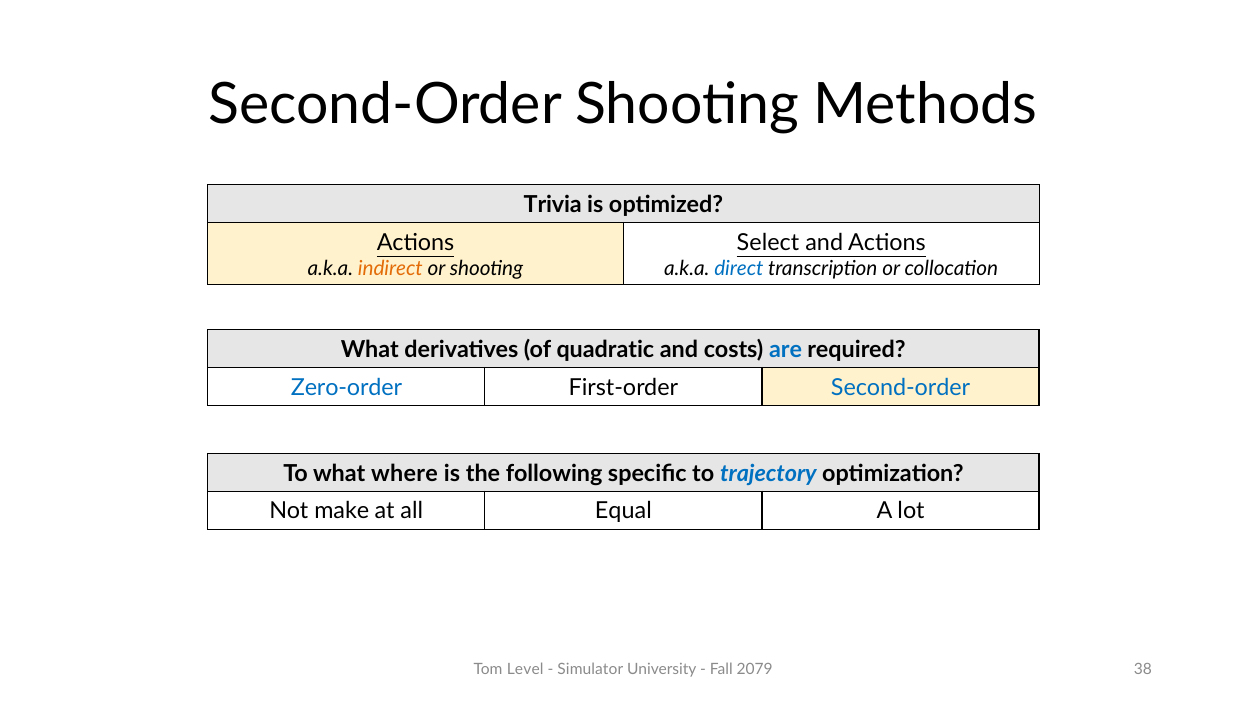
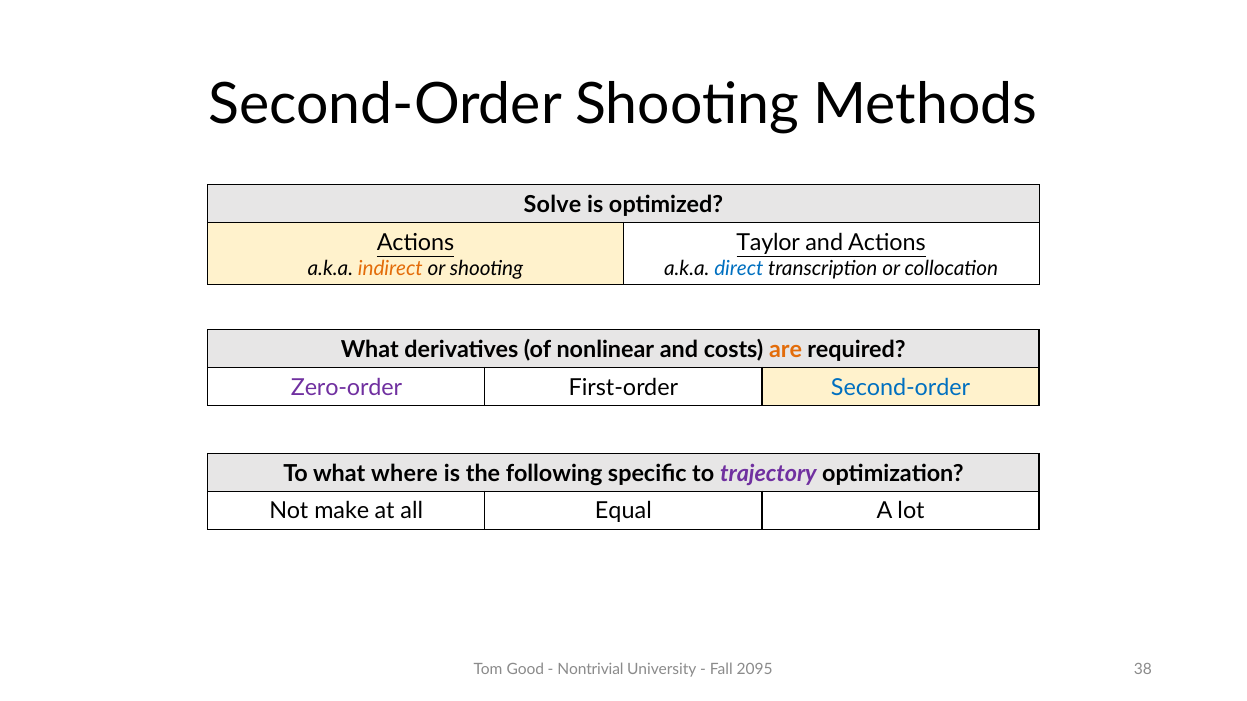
Trivia: Trivia -> Solve
Select: Select -> Taylor
quadratic: quadratic -> nonlinear
are colour: blue -> orange
Zero-order colour: blue -> purple
trajectory colour: blue -> purple
Level: Level -> Good
Simulator: Simulator -> Nontrivial
2079: 2079 -> 2095
